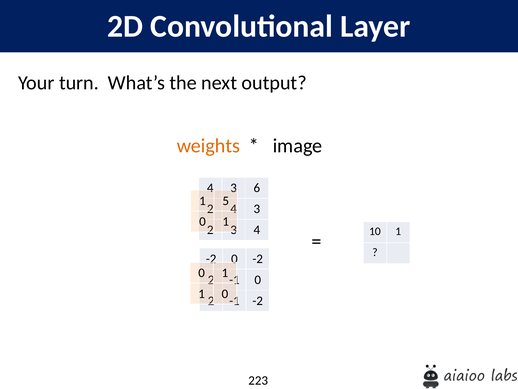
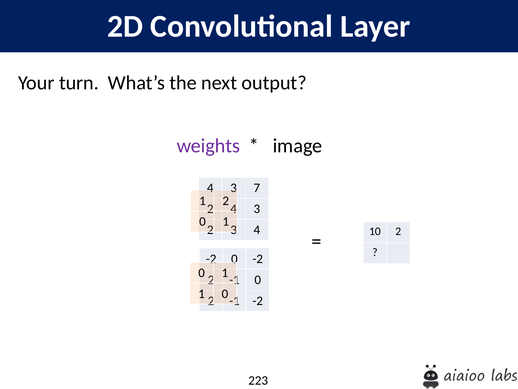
weights colour: orange -> purple
6: 6 -> 7
1 5: 5 -> 2
10 1: 1 -> 2
